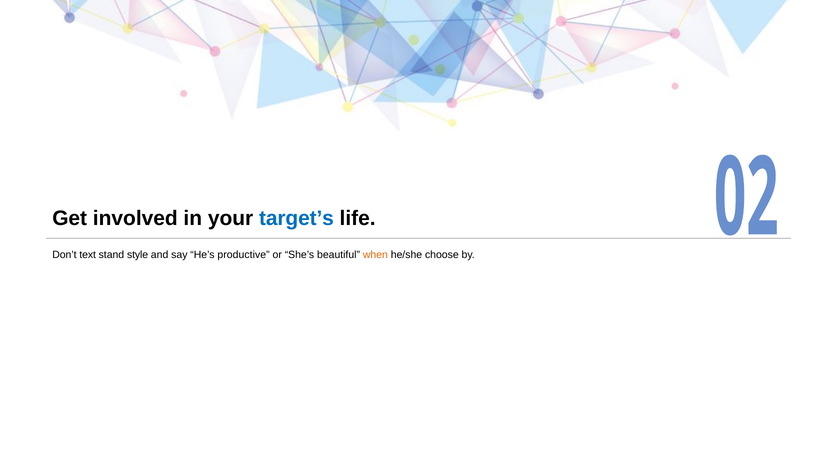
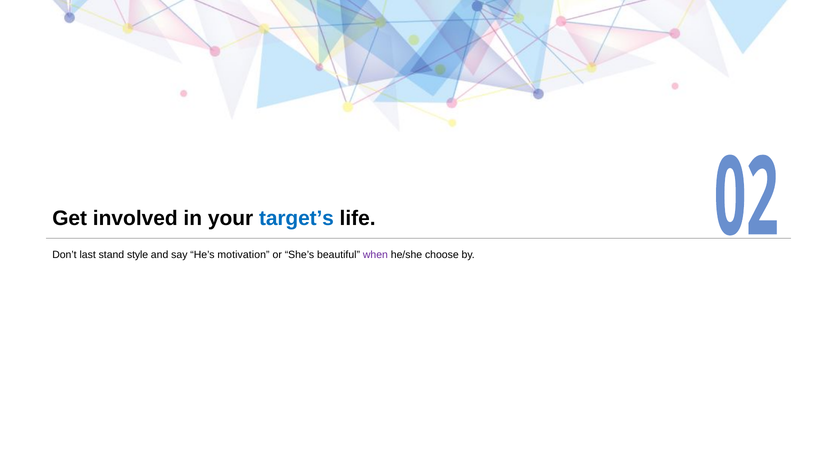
text: text -> last
productive: productive -> motivation
when colour: orange -> purple
